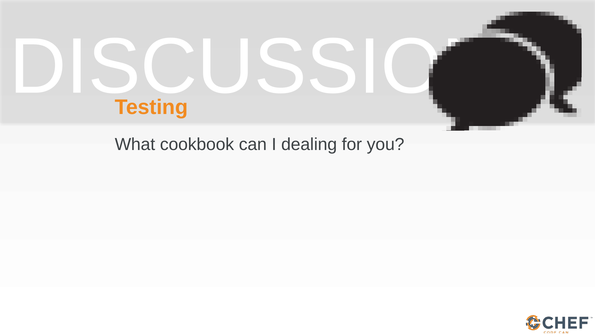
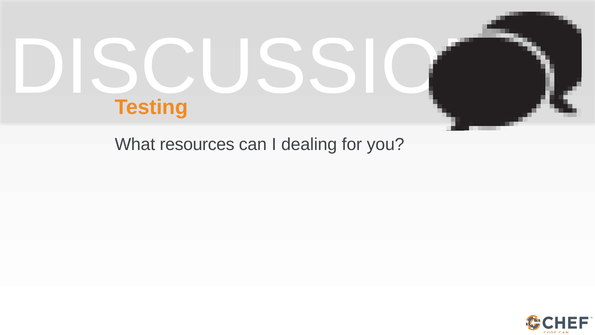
cookbook: cookbook -> resources
